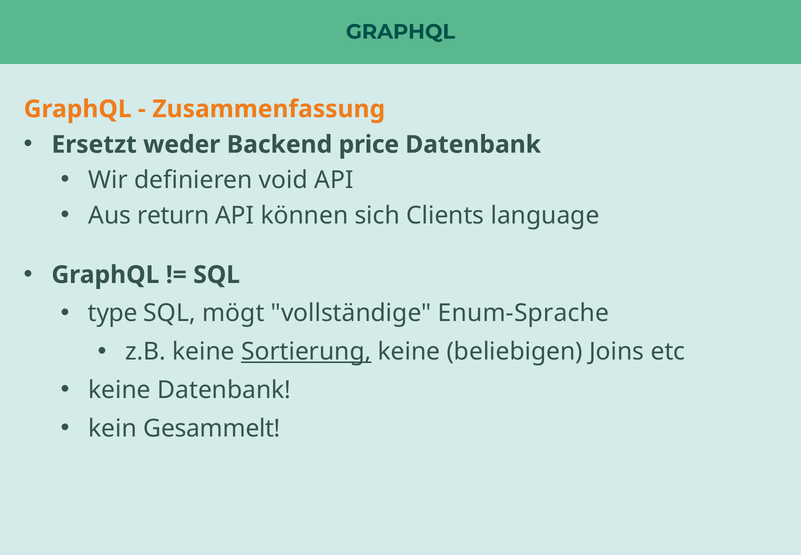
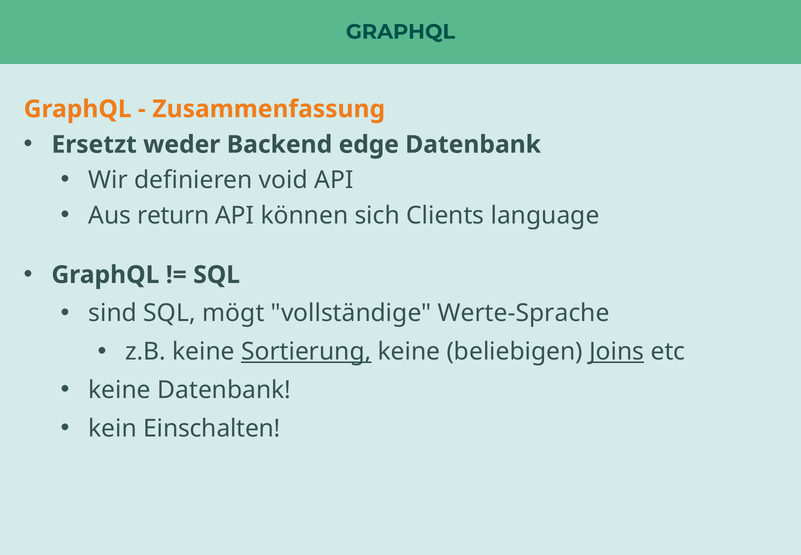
price: price -> edge
type: type -> sind
Enum-Sprache: Enum-Sprache -> Werte-Sprache
Joins underline: none -> present
Gesammelt: Gesammelt -> Einschalten
